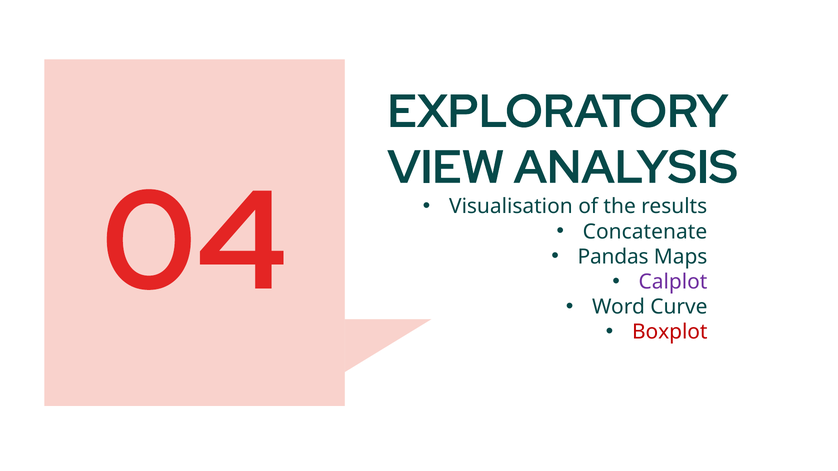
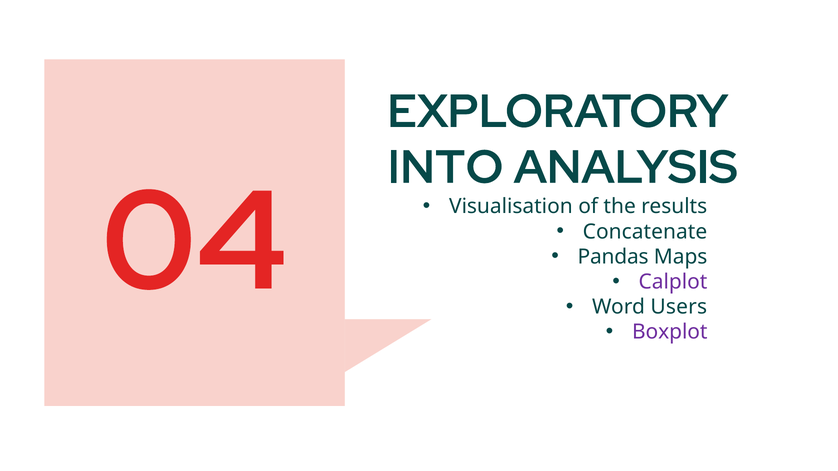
VIEW: VIEW -> INTO
Curve: Curve -> Users
Boxplot colour: red -> purple
